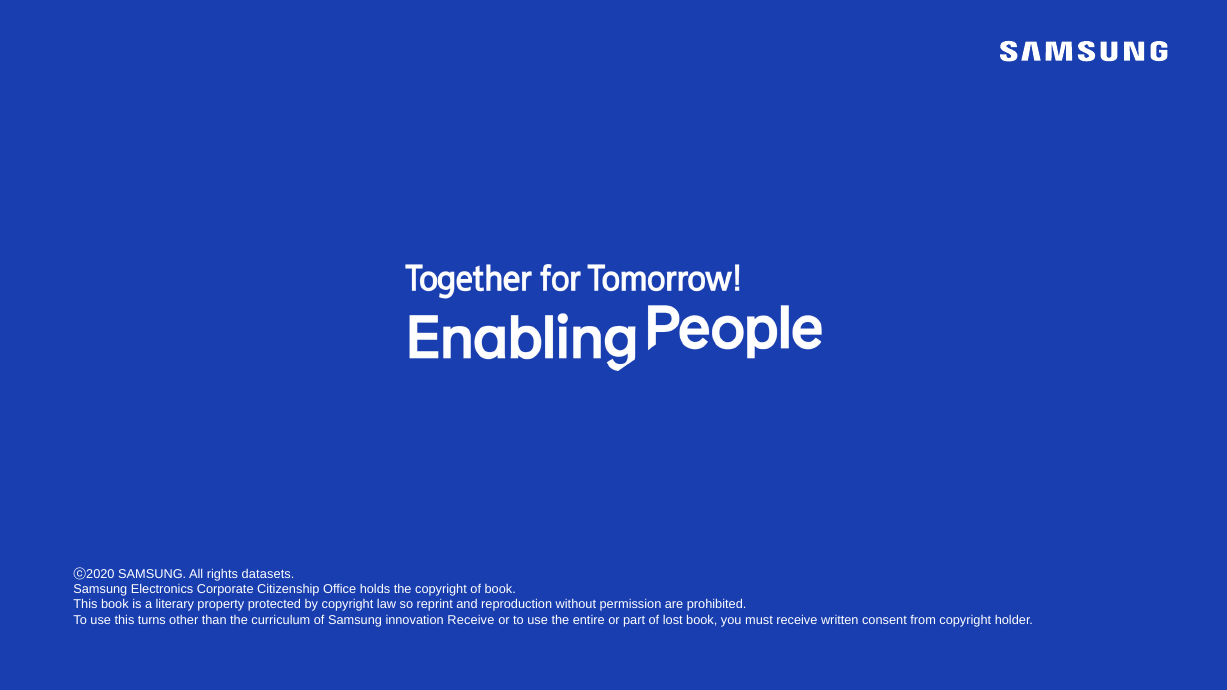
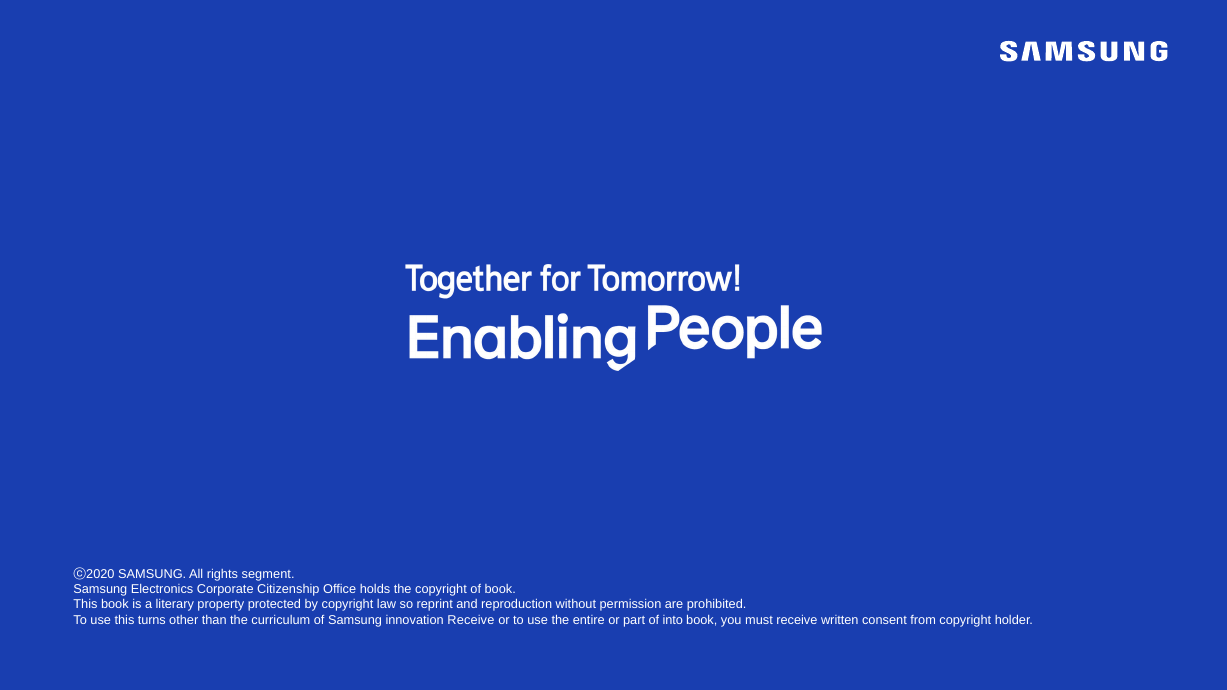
datasets: datasets -> segment
lost: lost -> into
